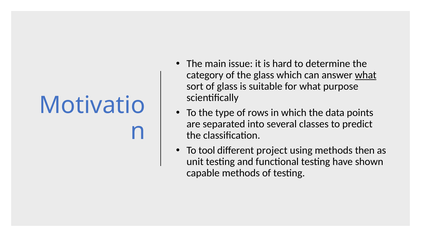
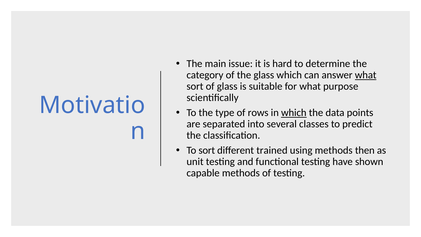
which at (294, 113) underline: none -> present
To tool: tool -> sort
project: project -> trained
